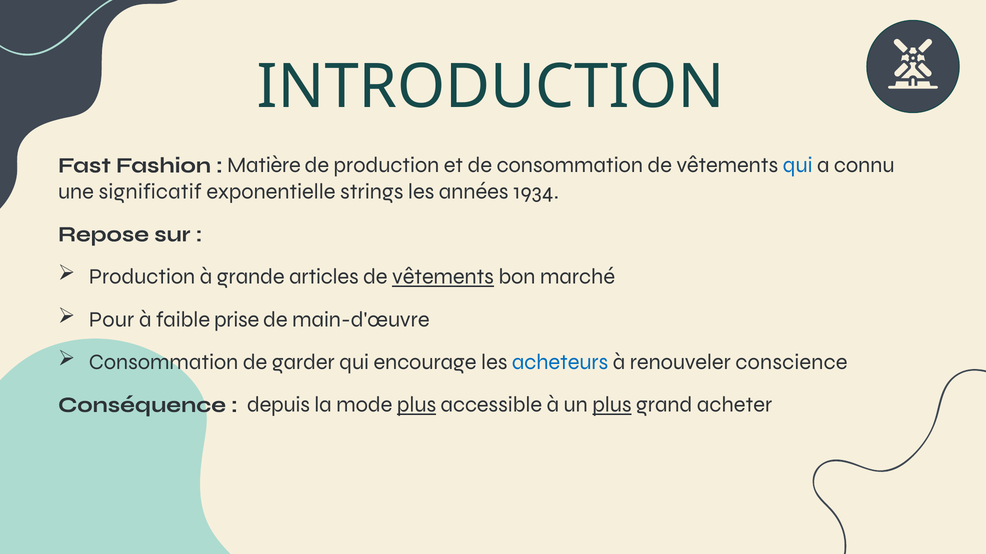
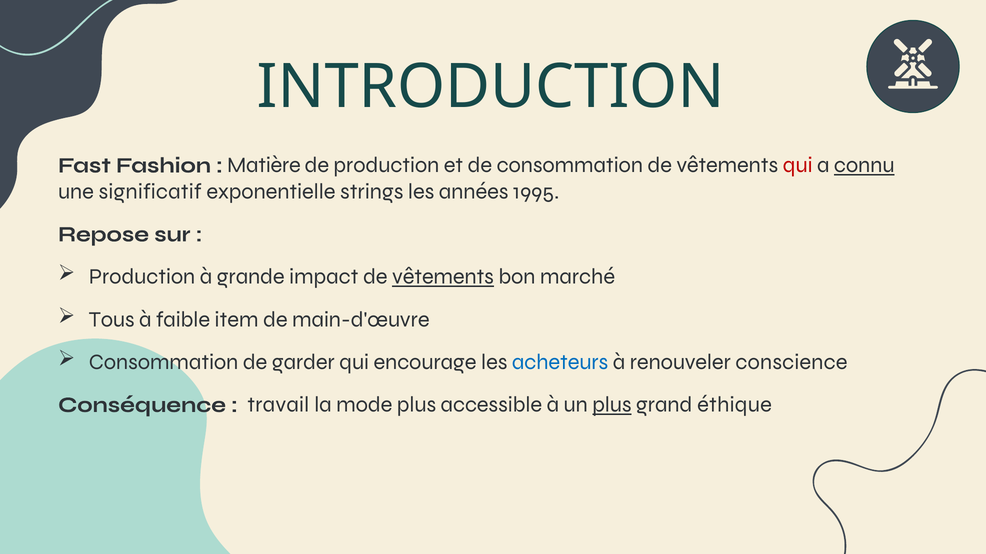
qui at (798, 165) colour: blue -> red
connu underline: none -> present
1934: 1934 -> 1995
articles: articles -> impact
Pour: Pour -> Tous
prise: prise -> item
depuis: depuis -> travail
plus at (417, 405) underline: present -> none
acheter: acheter -> éthique
